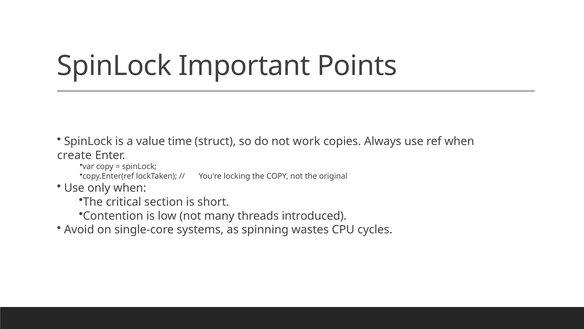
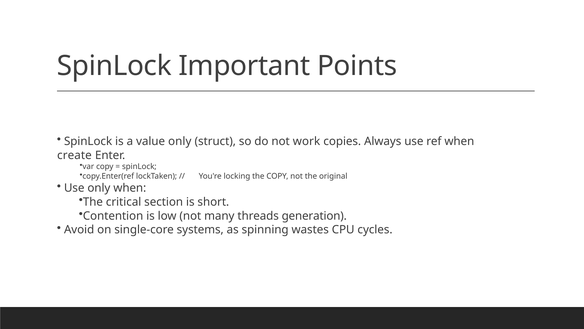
value time: time -> only
introduced: introduced -> generation
